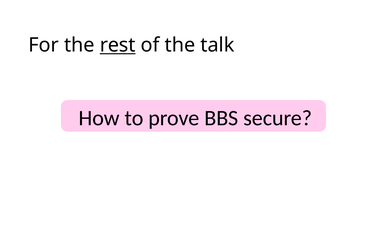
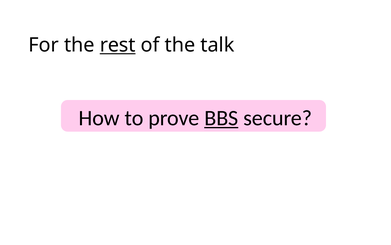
BBS underline: none -> present
